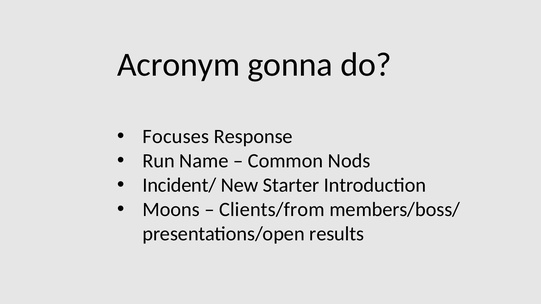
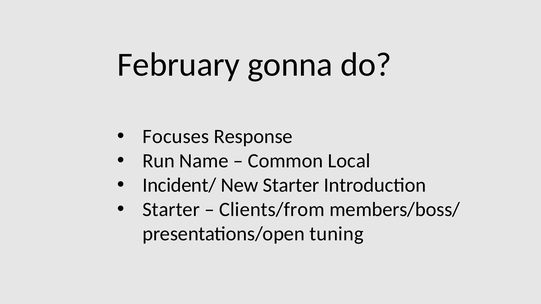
Acronym: Acronym -> February
Nods: Nods -> Local
Moons at (171, 210): Moons -> Starter
results: results -> tuning
